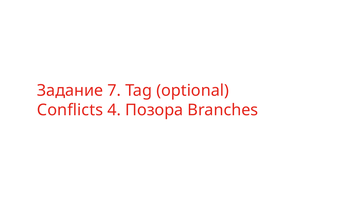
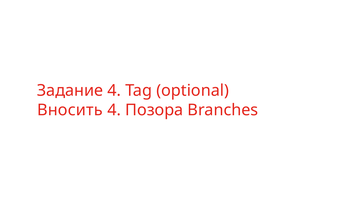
Задание 7: 7 -> 4
Conflicts: Conflicts -> Вносить
